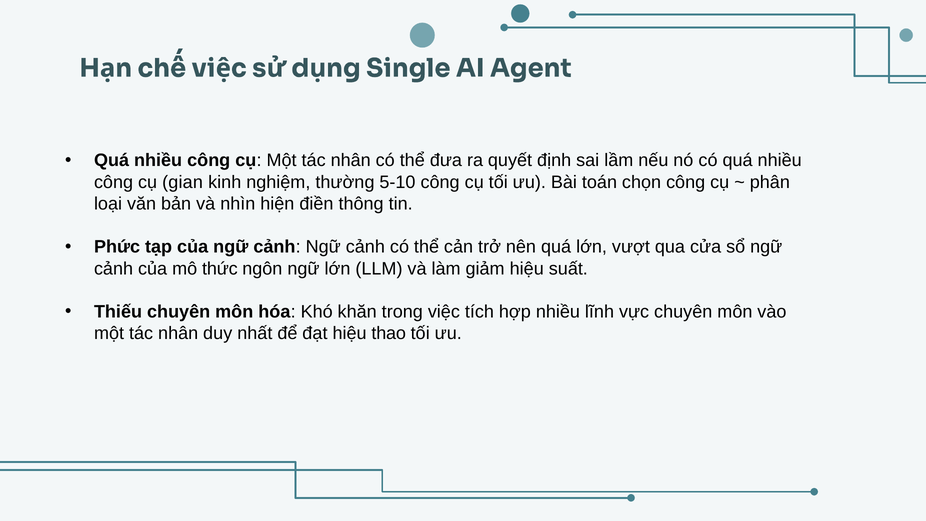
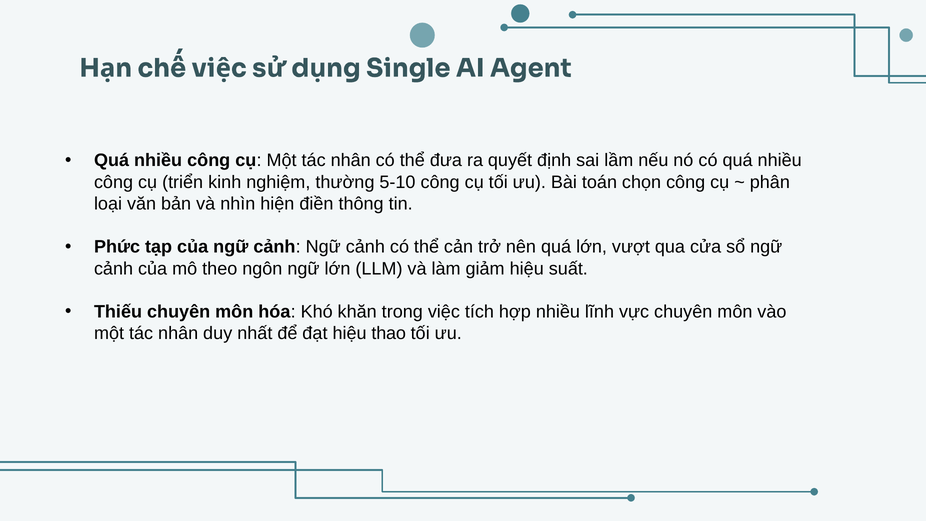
gian: gian -> triển
thức: thức -> theo
